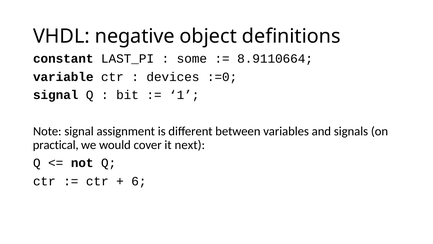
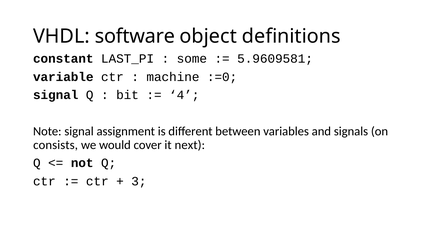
negative: negative -> software
8.9110664: 8.9110664 -> 5.9609581
devices: devices -> machine
1: 1 -> 4
practical: practical -> consists
6: 6 -> 3
